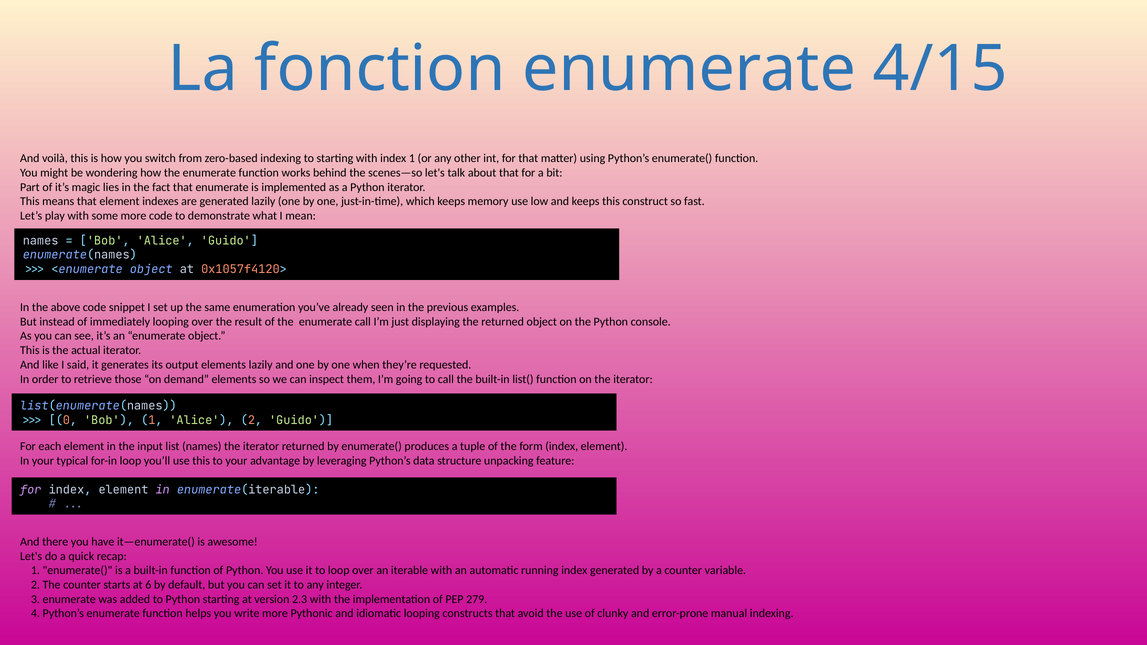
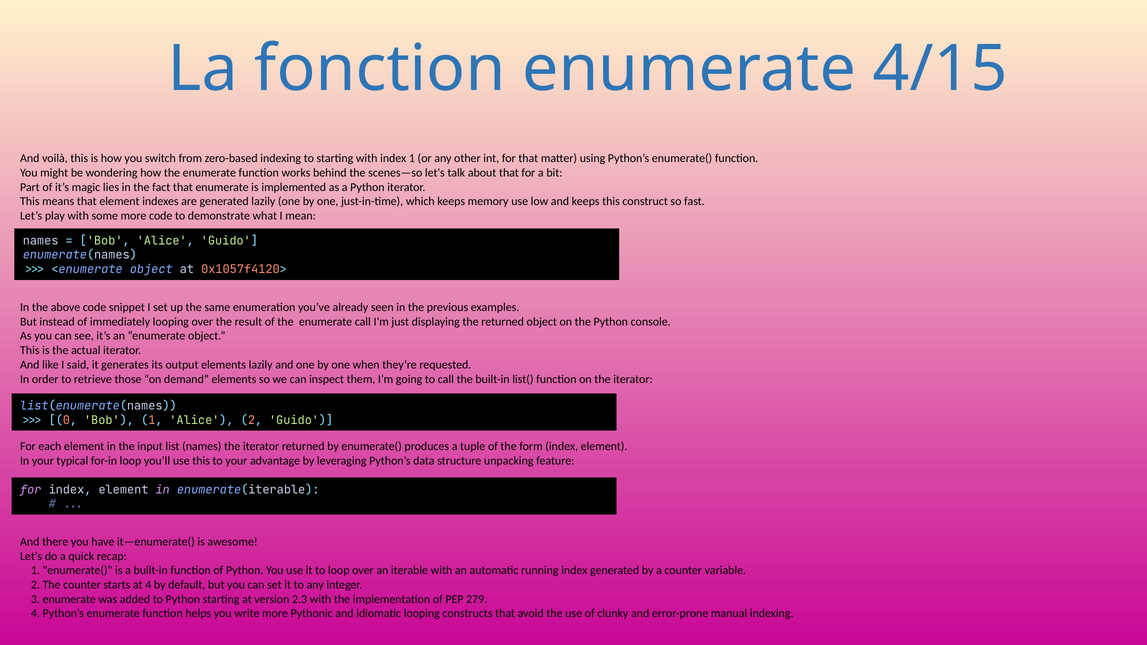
at 6: 6 -> 4
